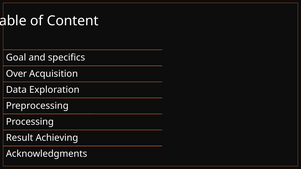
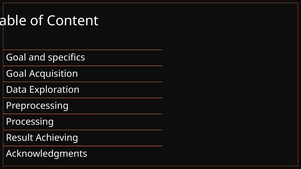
Over at (16, 74): Over -> Goal
